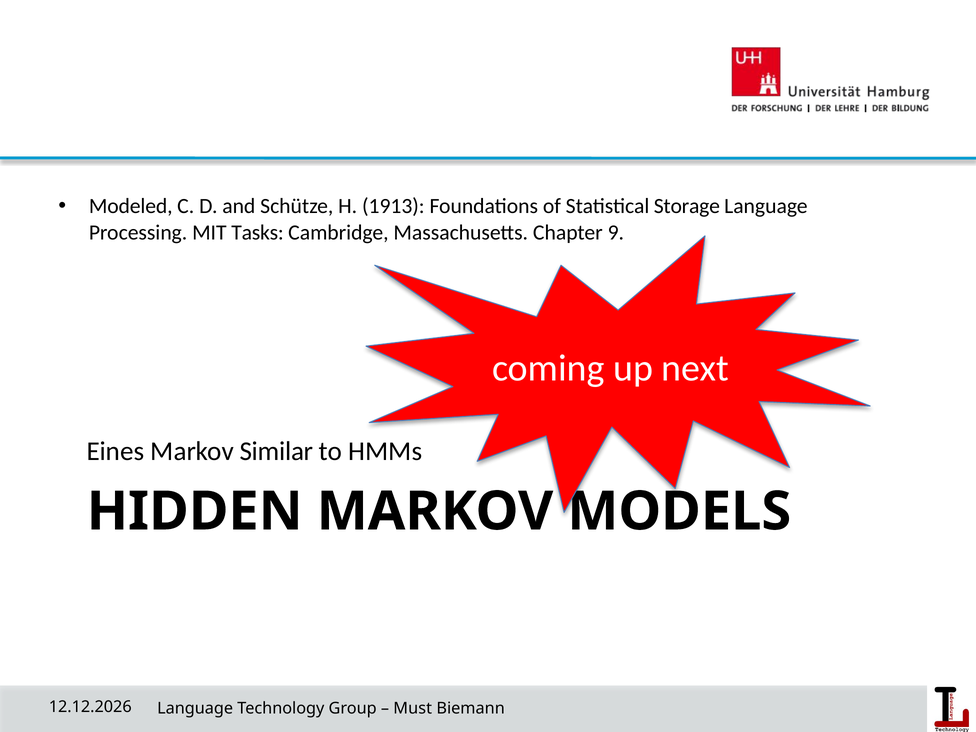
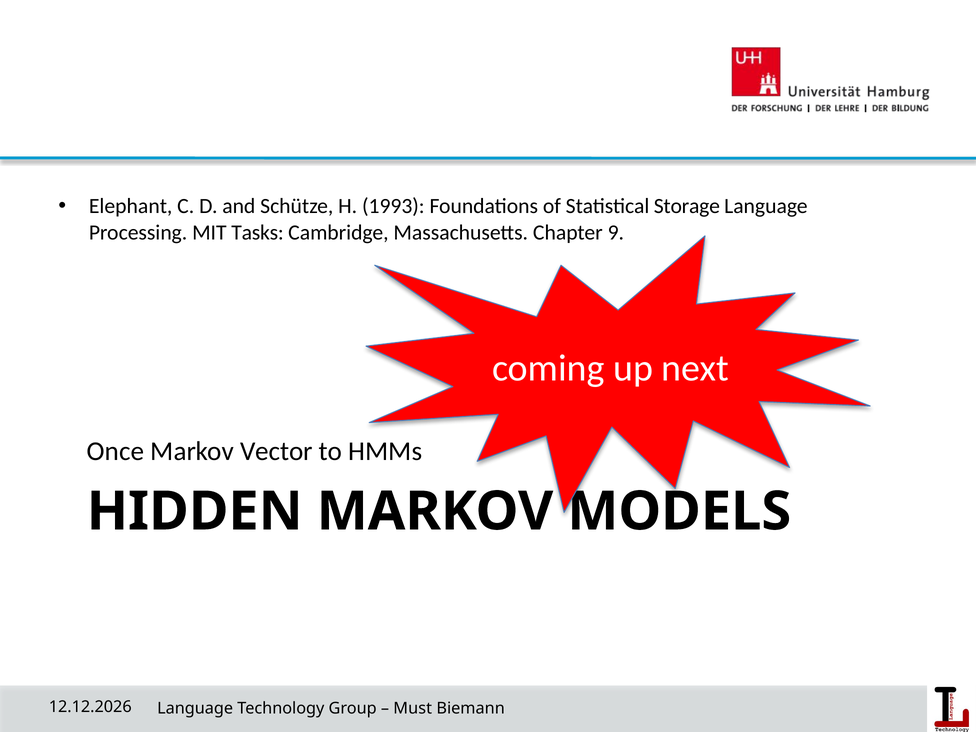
Modeled: Modeled -> Elephant
1913: 1913 -> 1993
Eines: Eines -> Once
Similar: Similar -> Vector
